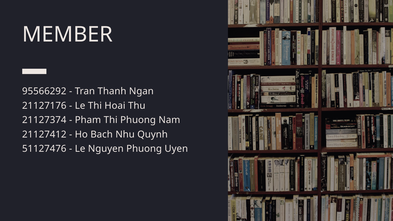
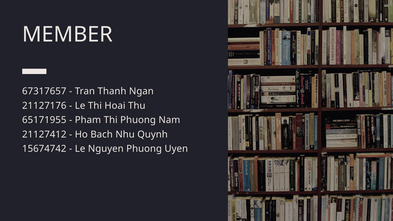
95566292: 95566292 -> 67317657
21127374: 21127374 -> 65171955
51127476: 51127476 -> 15674742
